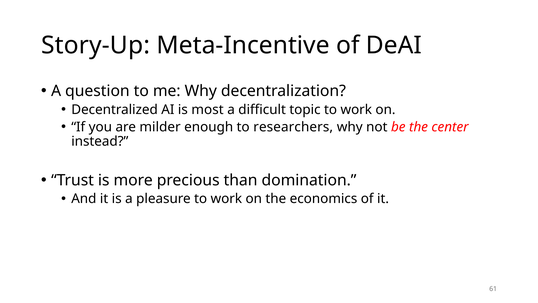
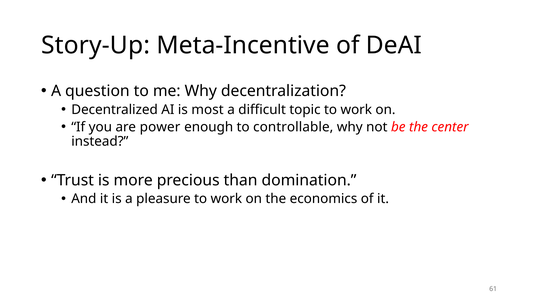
milder: milder -> power
researchers: researchers -> controllable
